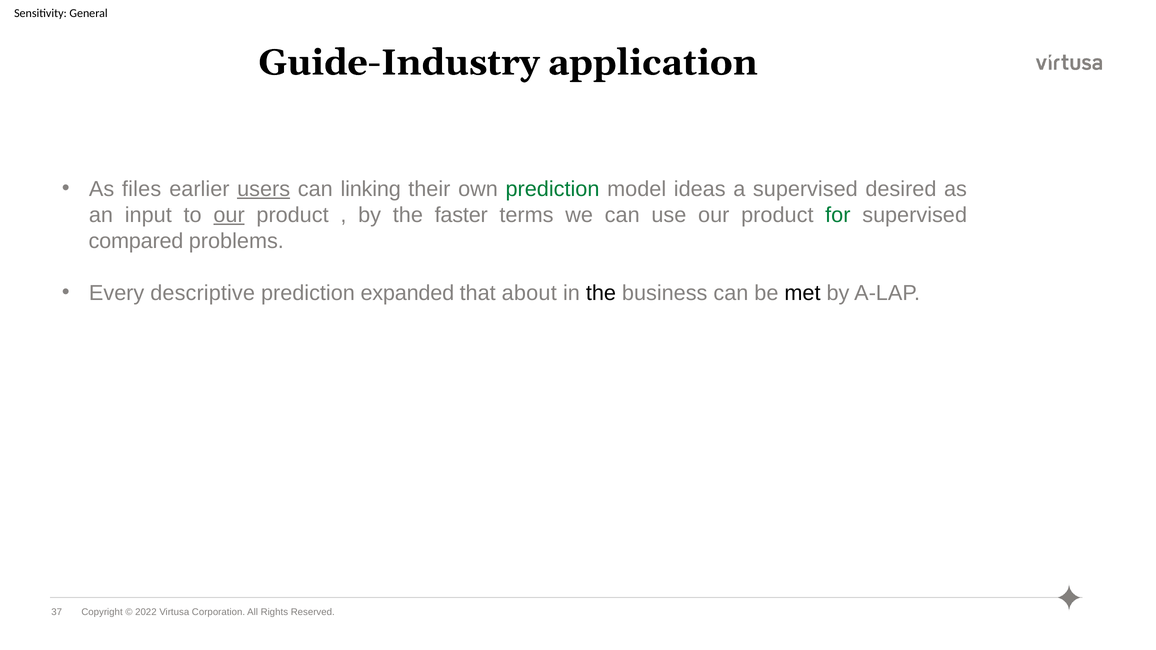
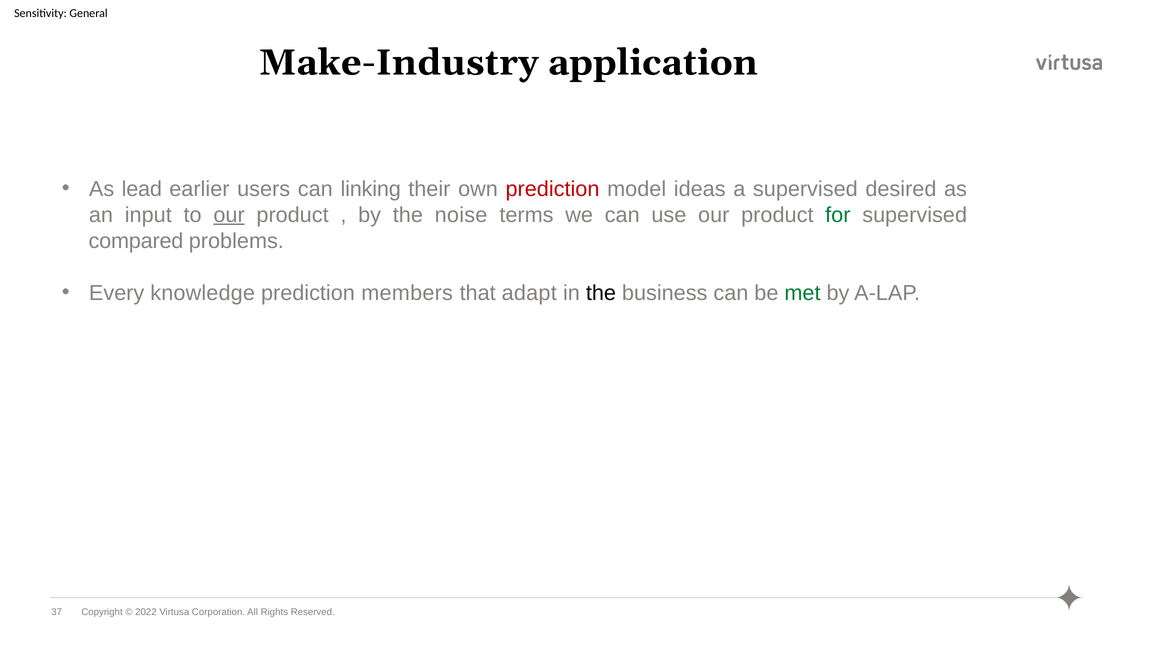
Guide-Industry: Guide-Industry -> Make-Industry
files: files -> lead
users underline: present -> none
prediction at (552, 189) colour: green -> red
faster: faster -> noise
descriptive: descriptive -> knowledge
expanded: expanded -> members
about: about -> adapt
met colour: black -> green
